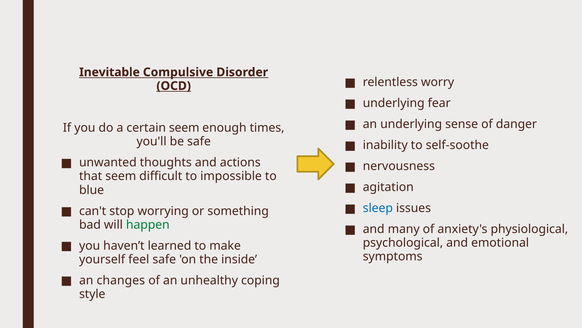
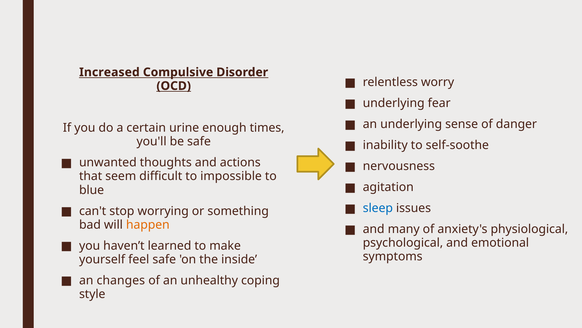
Inevitable: Inevitable -> Increased
certain seem: seem -> urine
happen colour: green -> orange
